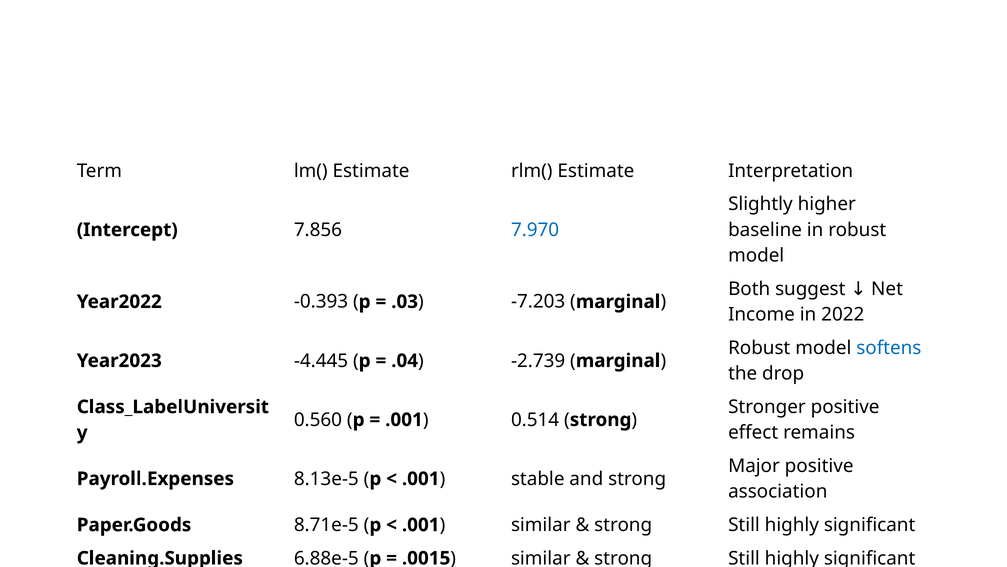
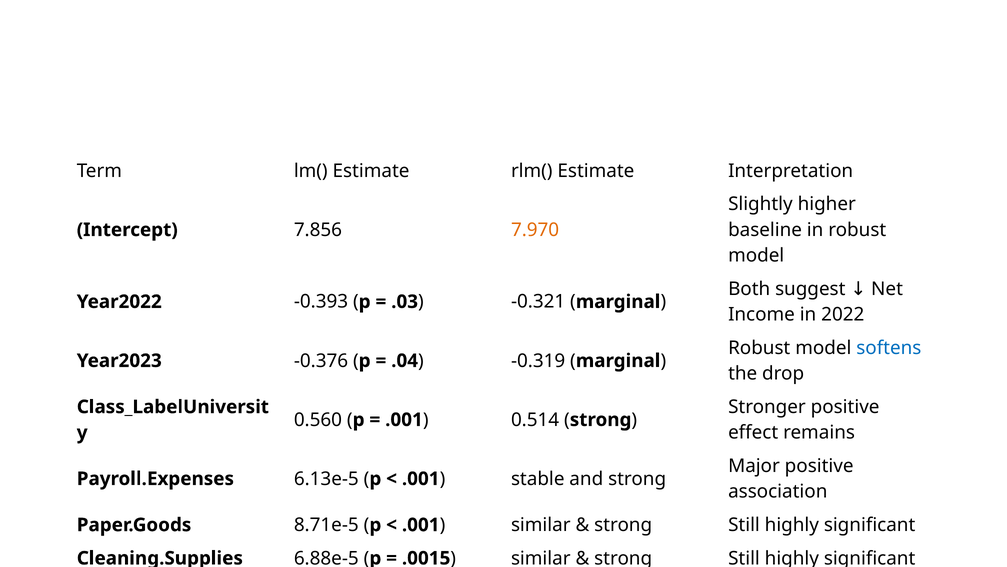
7.970 colour: blue -> orange
-7.203: -7.203 -> -0.321
-4.445: -4.445 -> -0.376
-2.739: -2.739 -> -0.319
8.13e-5: 8.13e-5 -> 6.13e-5
